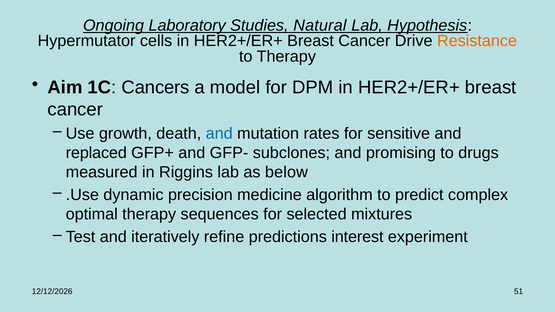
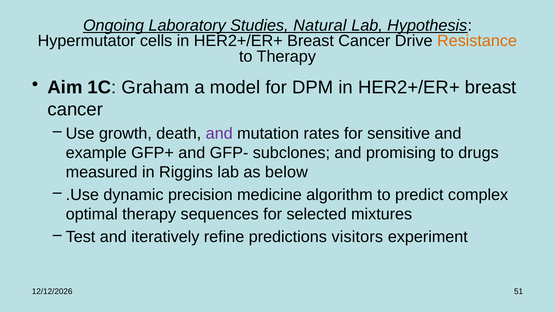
Cancers: Cancers -> Graham
and at (219, 133) colour: blue -> purple
replaced: replaced -> example
interest: interest -> visitors
